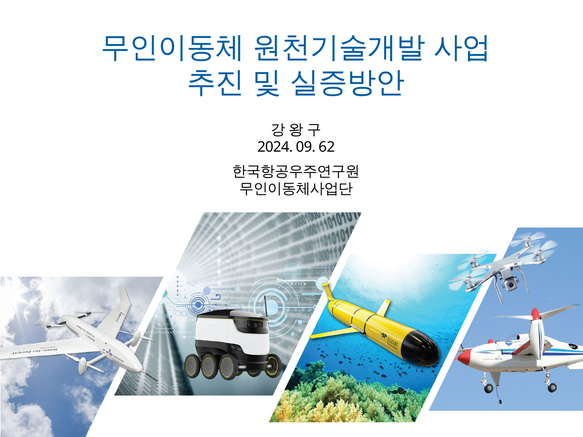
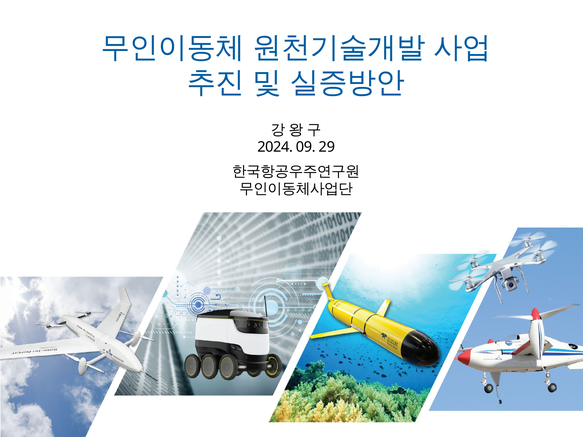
62: 62 -> 29
